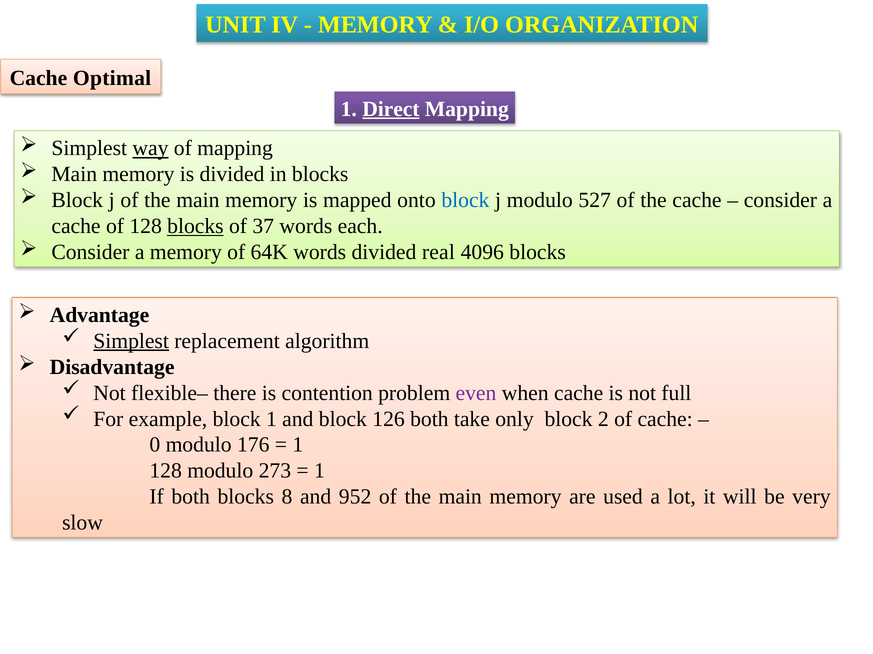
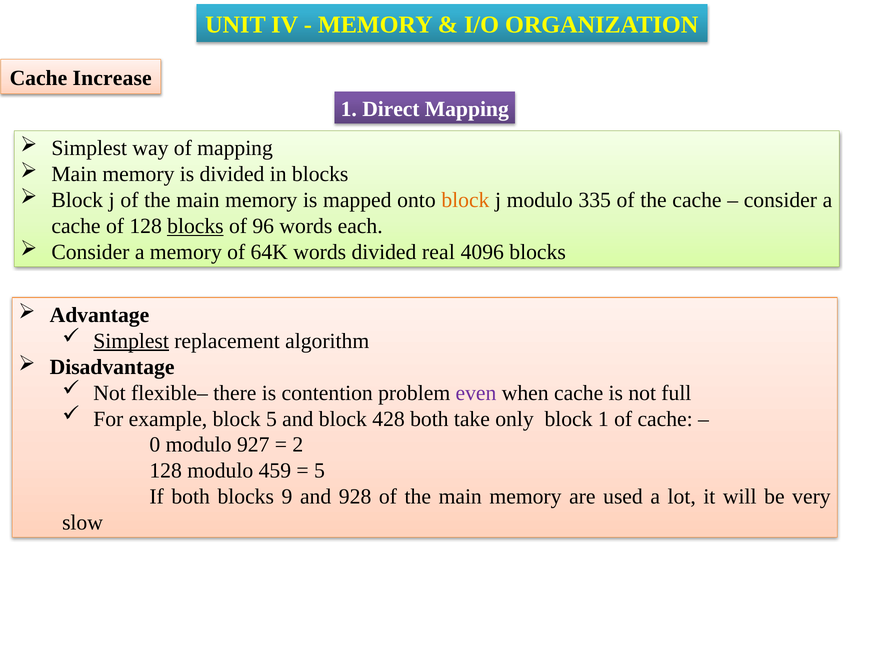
Optimal: Optimal -> Increase
Direct underline: present -> none
way underline: present -> none
block at (465, 200) colour: blue -> orange
527: 527 -> 335
37: 37 -> 96
block 1: 1 -> 5
126: 126 -> 428
block 2: 2 -> 1
176: 176 -> 927
1 at (298, 445): 1 -> 2
273: 273 -> 459
1 at (319, 471): 1 -> 5
8: 8 -> 9
952: 952 -> 928
